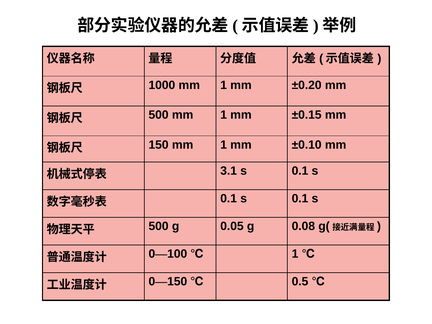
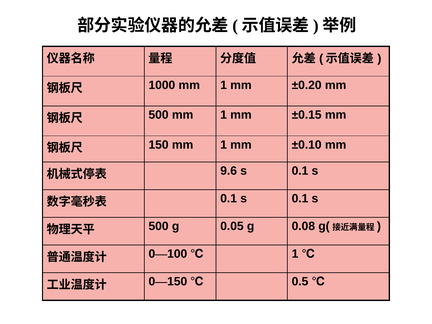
3.1: 3.1 -> 9.6
